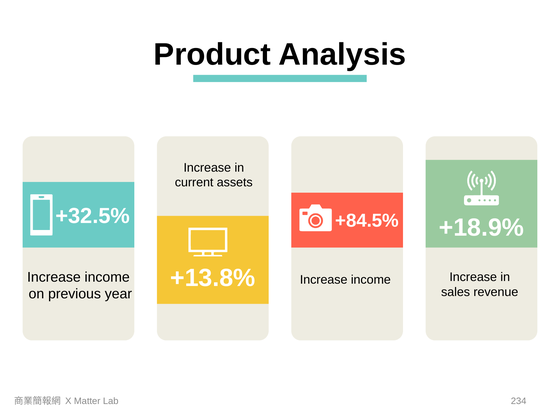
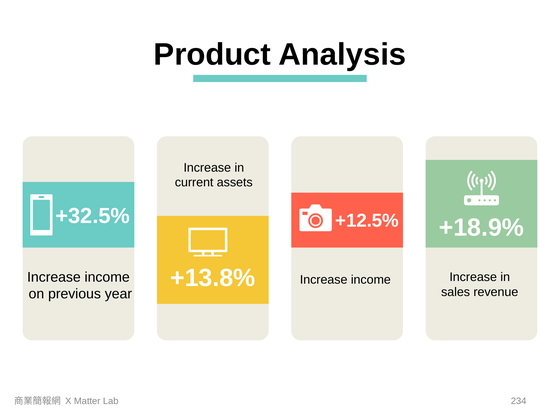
+84.5%: +84.5% -> +12.5%
